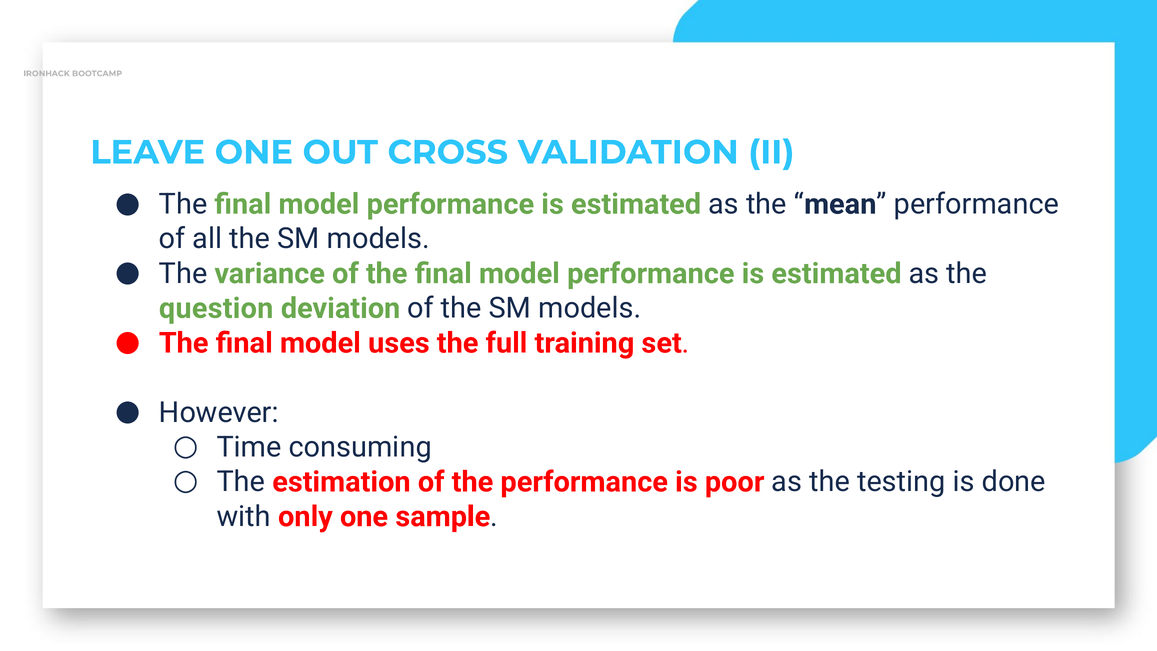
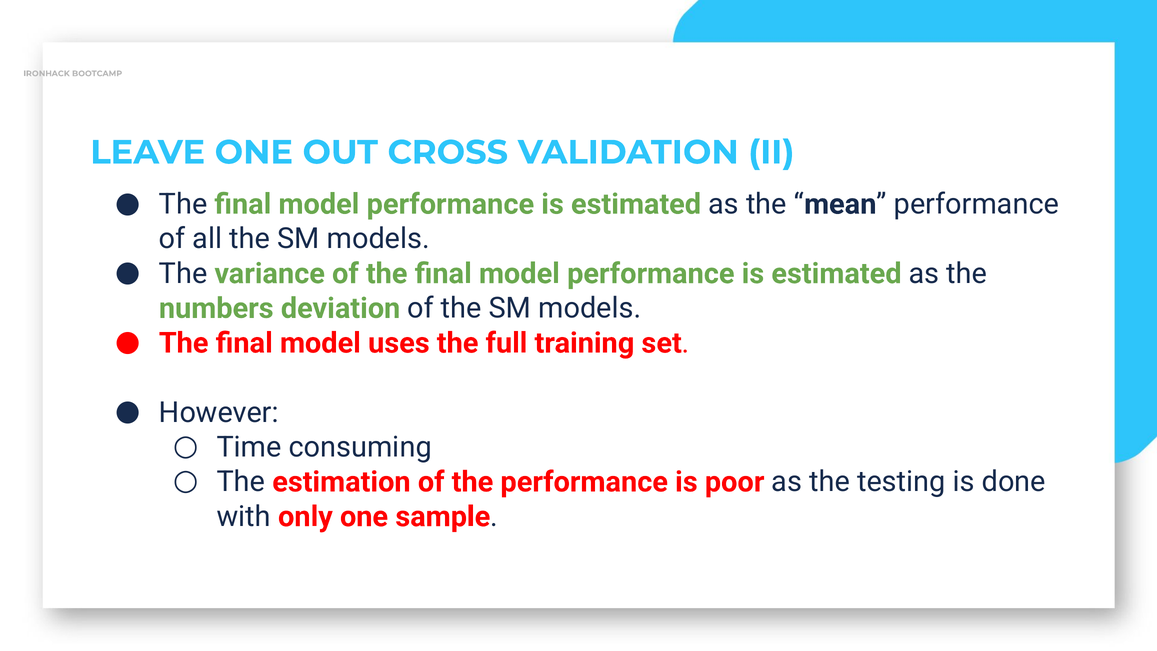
question: question -> numbers
